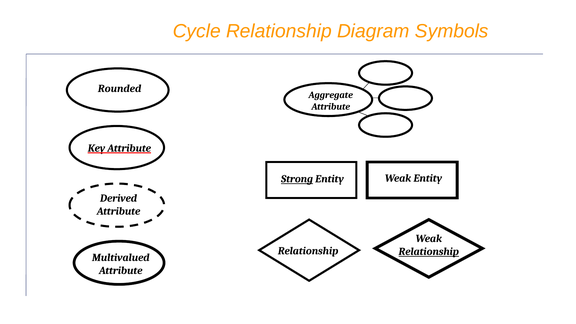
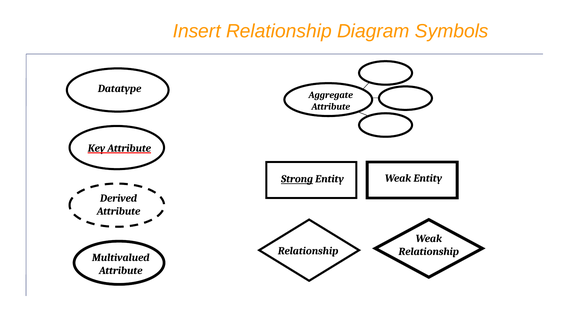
Cycle: Cycle -> Insert
Rounded: Rounded -> Datatype
Relationship at (429, 252) underline: present -> none
